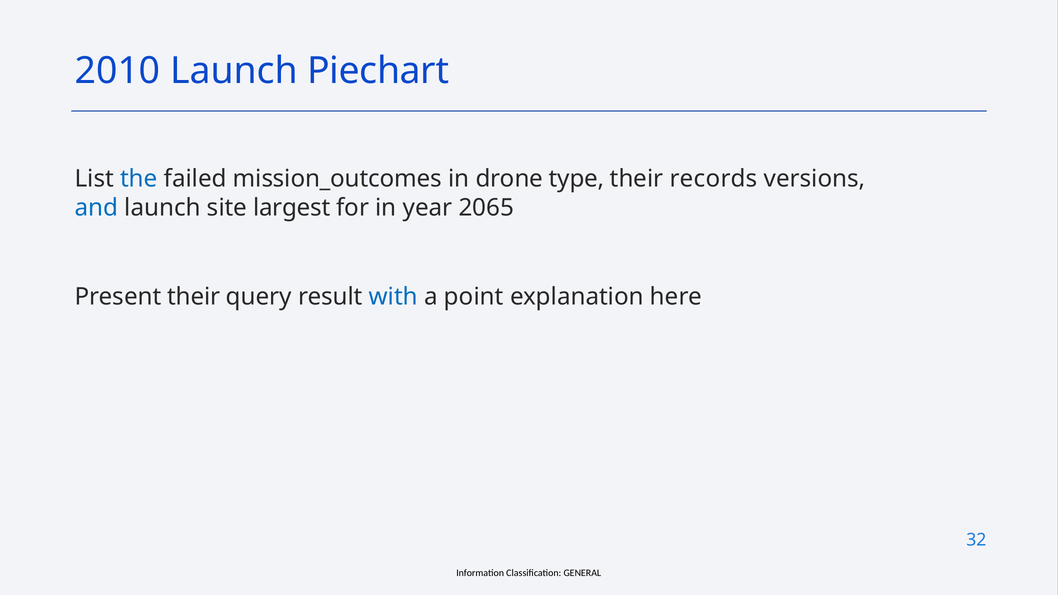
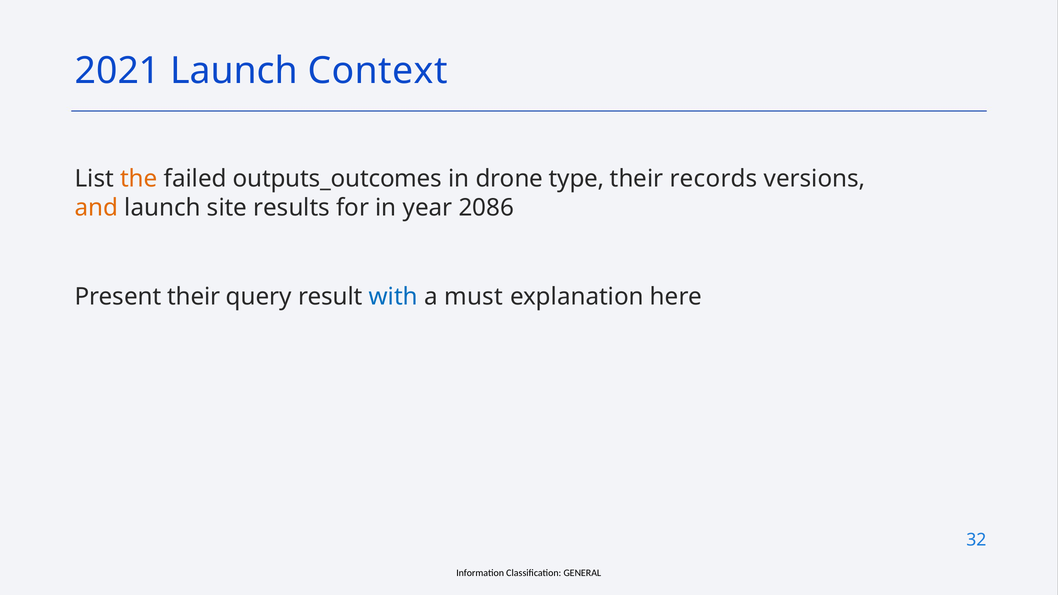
2010: 2010 -> 2021
Piechart: Piechart -> Context
the colour: blue -> orange
mission_outcomes: mission_outcomes -> outputs_outcomes
and colour: blue -> orange
largest: largest -> results
2065: 2065 -> 2086
point: point -> must
